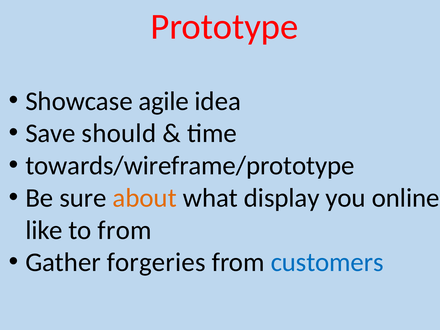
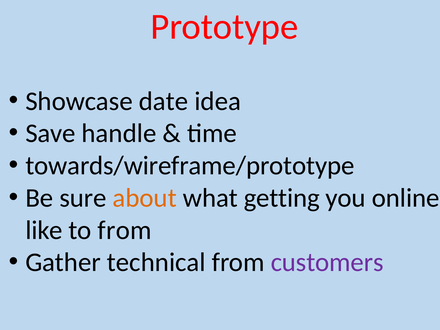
agile: agile -> date
should: should -> handle
display: display -> getting
forgeries: forgeries -> technical
customers colour: blue -> purple
